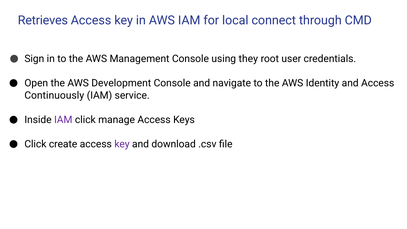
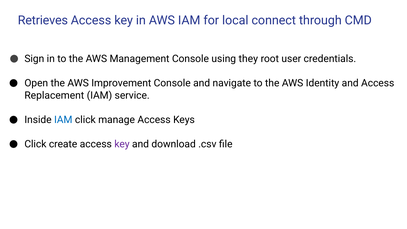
Development: Development -> Improvement
Continuously: Continuously -> Replacement
IAM at (63, 120) colour: purple -> blue
